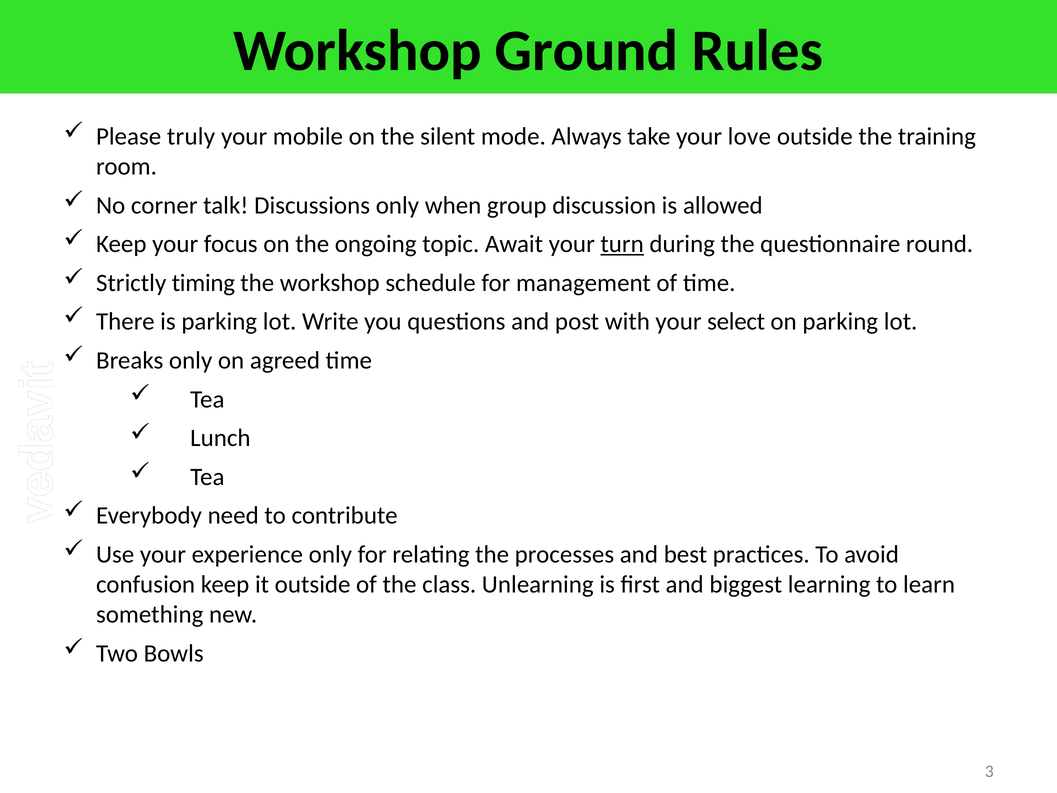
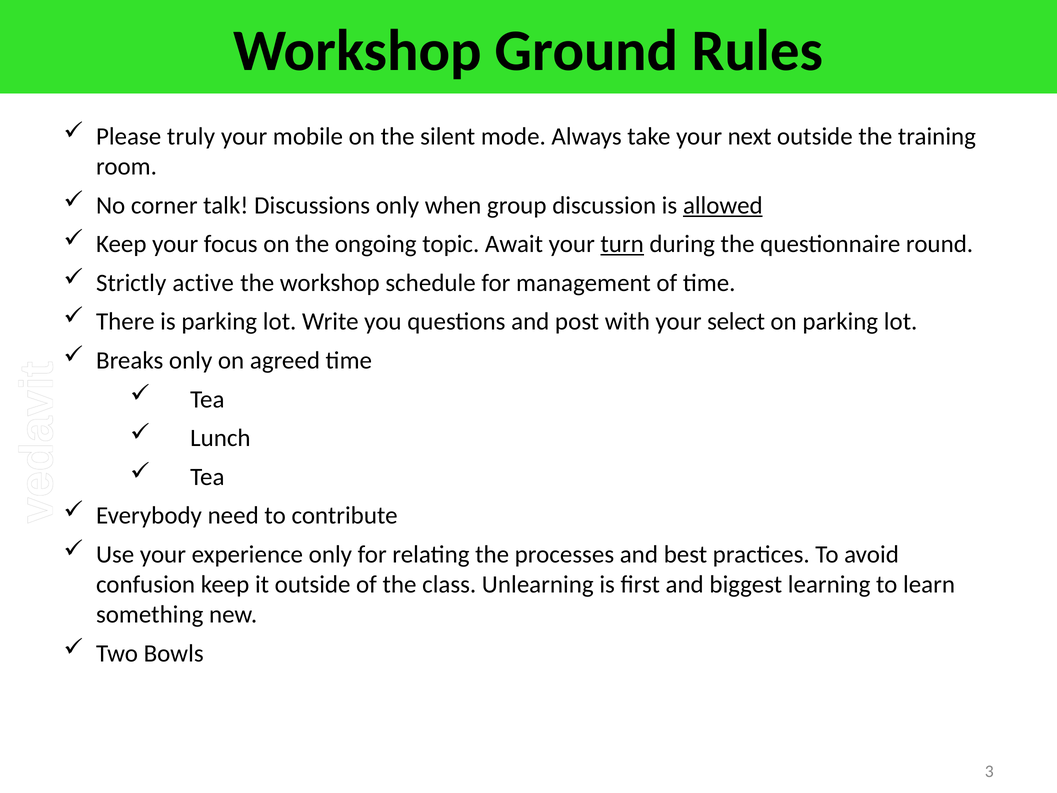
love: love -> next
allowed underline: none -> present
timing: timing -> active
